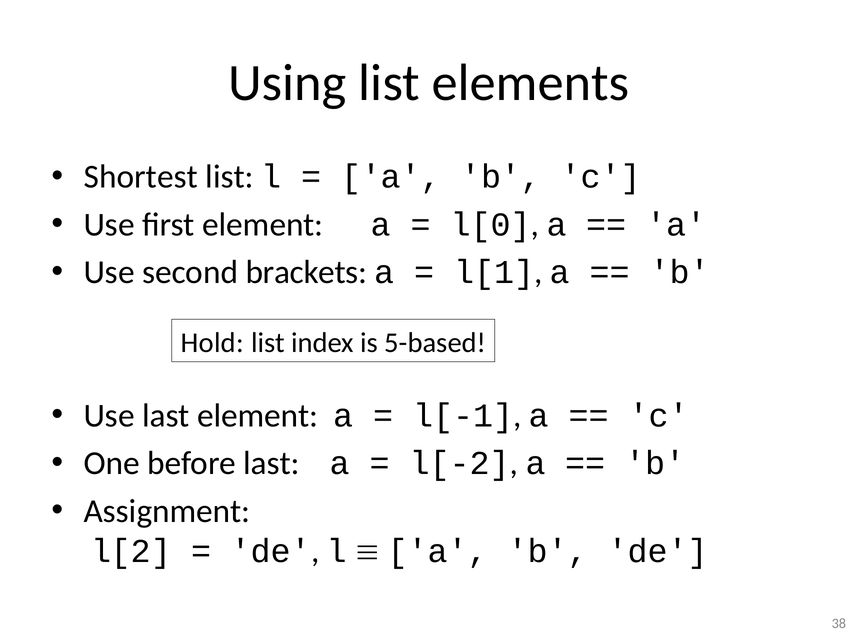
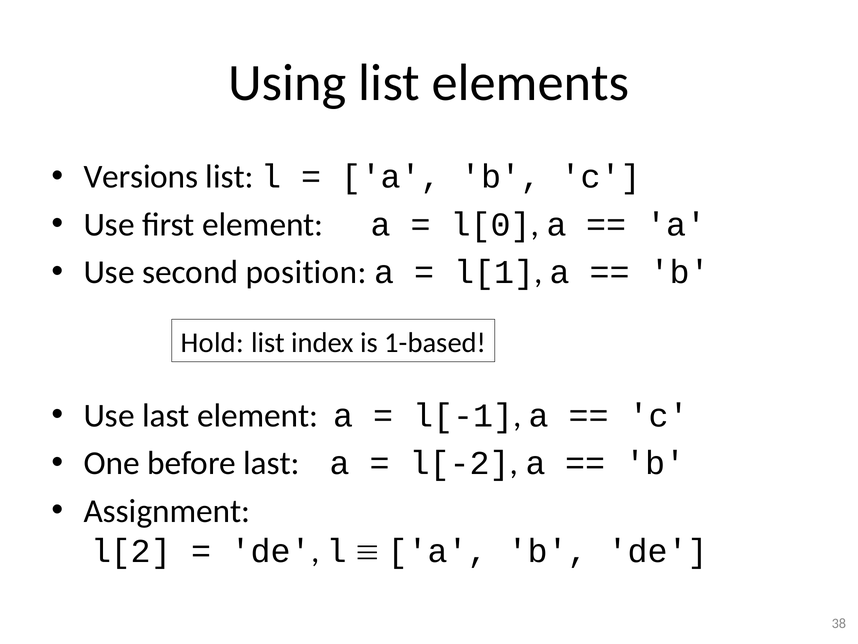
Shortest: Shortest -> Versions
brackets: brackets -> position
5-based: 5-based -> 1-based
